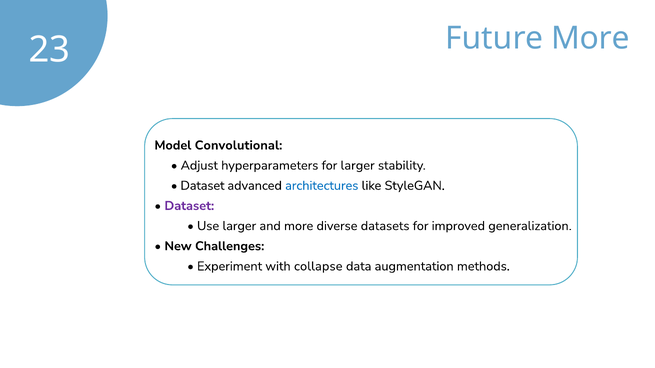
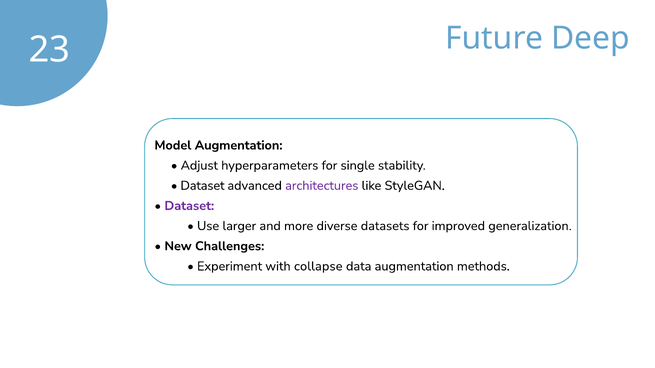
Future More: More -> Deep
Model Convolutional: Convolutional -> Augmentation
for larger: larger -> single
architectures colour: blue -> purple
